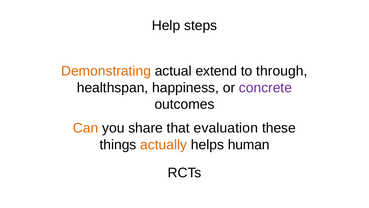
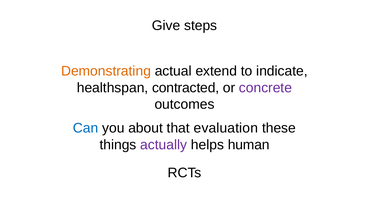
Help: Help -> Give
through: through -> indicate
happiness: happiness -> contracted
Can colour: orange -> blue
share: share -> about
actually colour: orange -> purple
